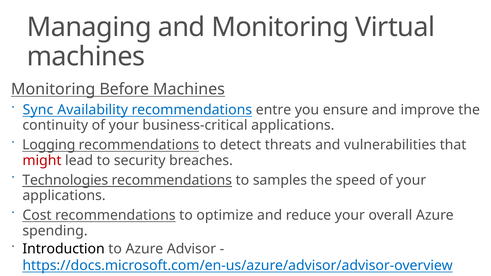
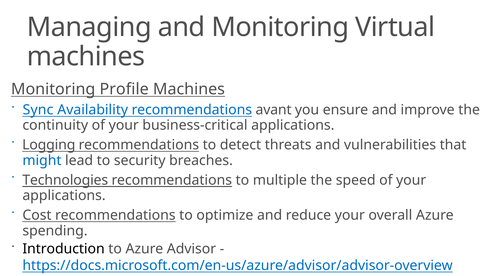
Before: Before -> Profile
entre: entre -> avant
might colour: red -> blue
samples: samples -> multiple
